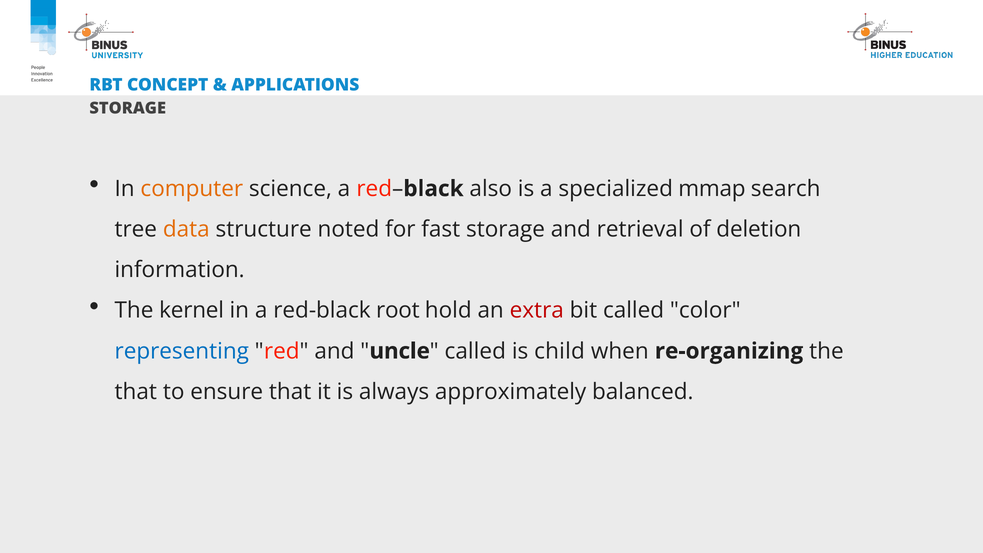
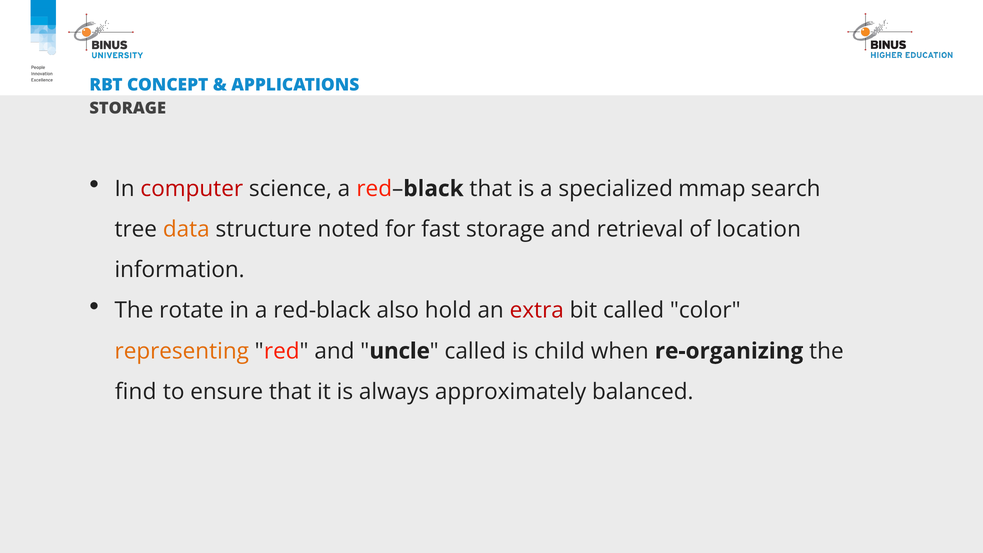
computer colour: orange -> red
black also: also -> that
deletion: deletion -> location
kernel: kernel -> rotate
root: root -> also
representing colour: blue -> orange
that at (136, 392): that -> find
